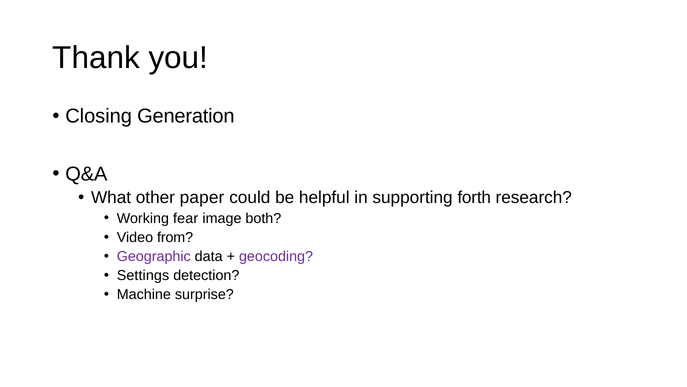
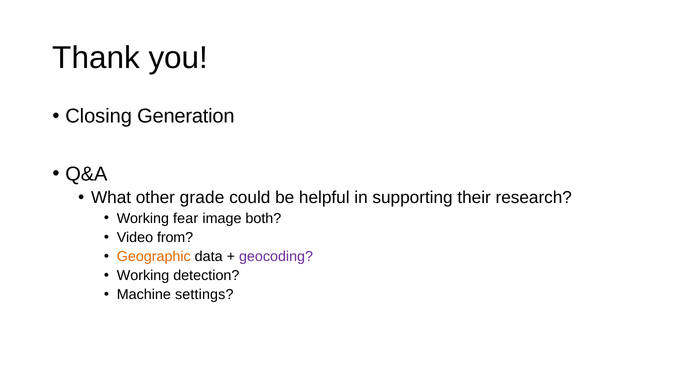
paper: paper -> grade
forth: forth -> their
Geographic colour: purple -> orange
Settings at (143, 275): Settings -> Working
surprise: surprise -> settings
